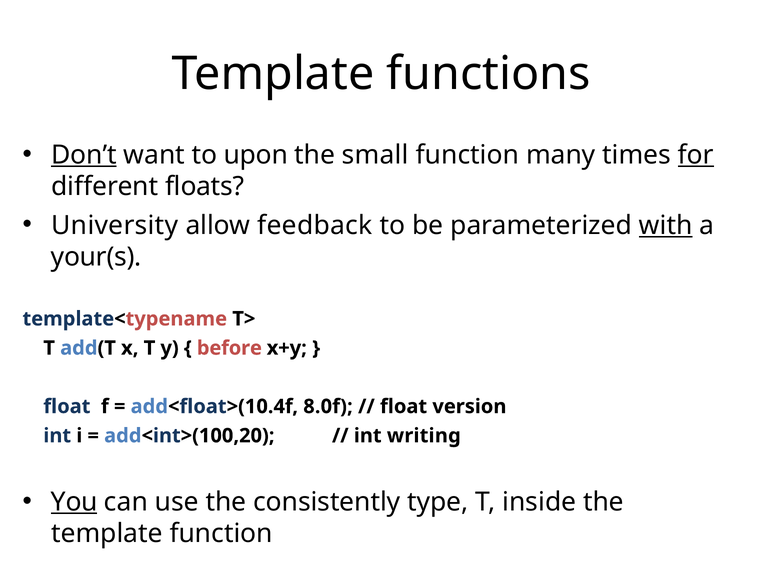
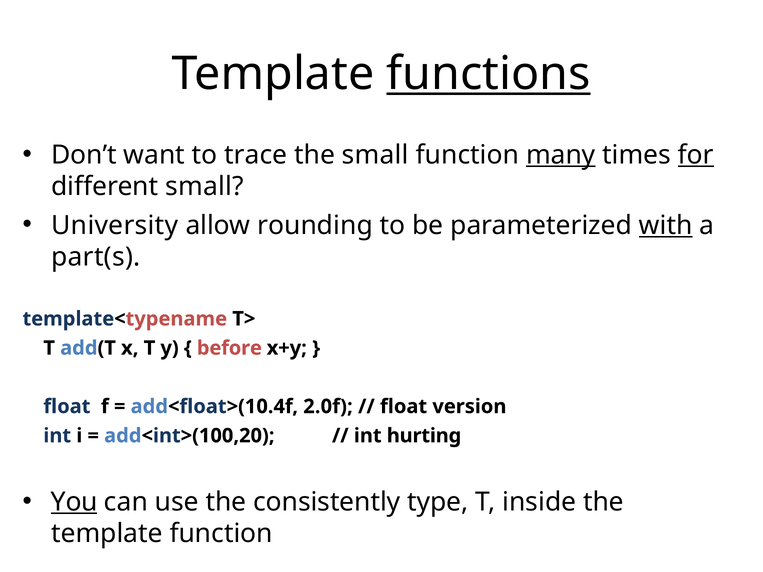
functions underline: none -> present
Don’t underline: present -> none
upon: upon -> trace
many underline: none -> present
different floats: floats -> small
feedback: feedback -> rounding
your(s: your(s -> part(s
8.0f: 8.0f -> 2.0f
writing: writing -> hurting
